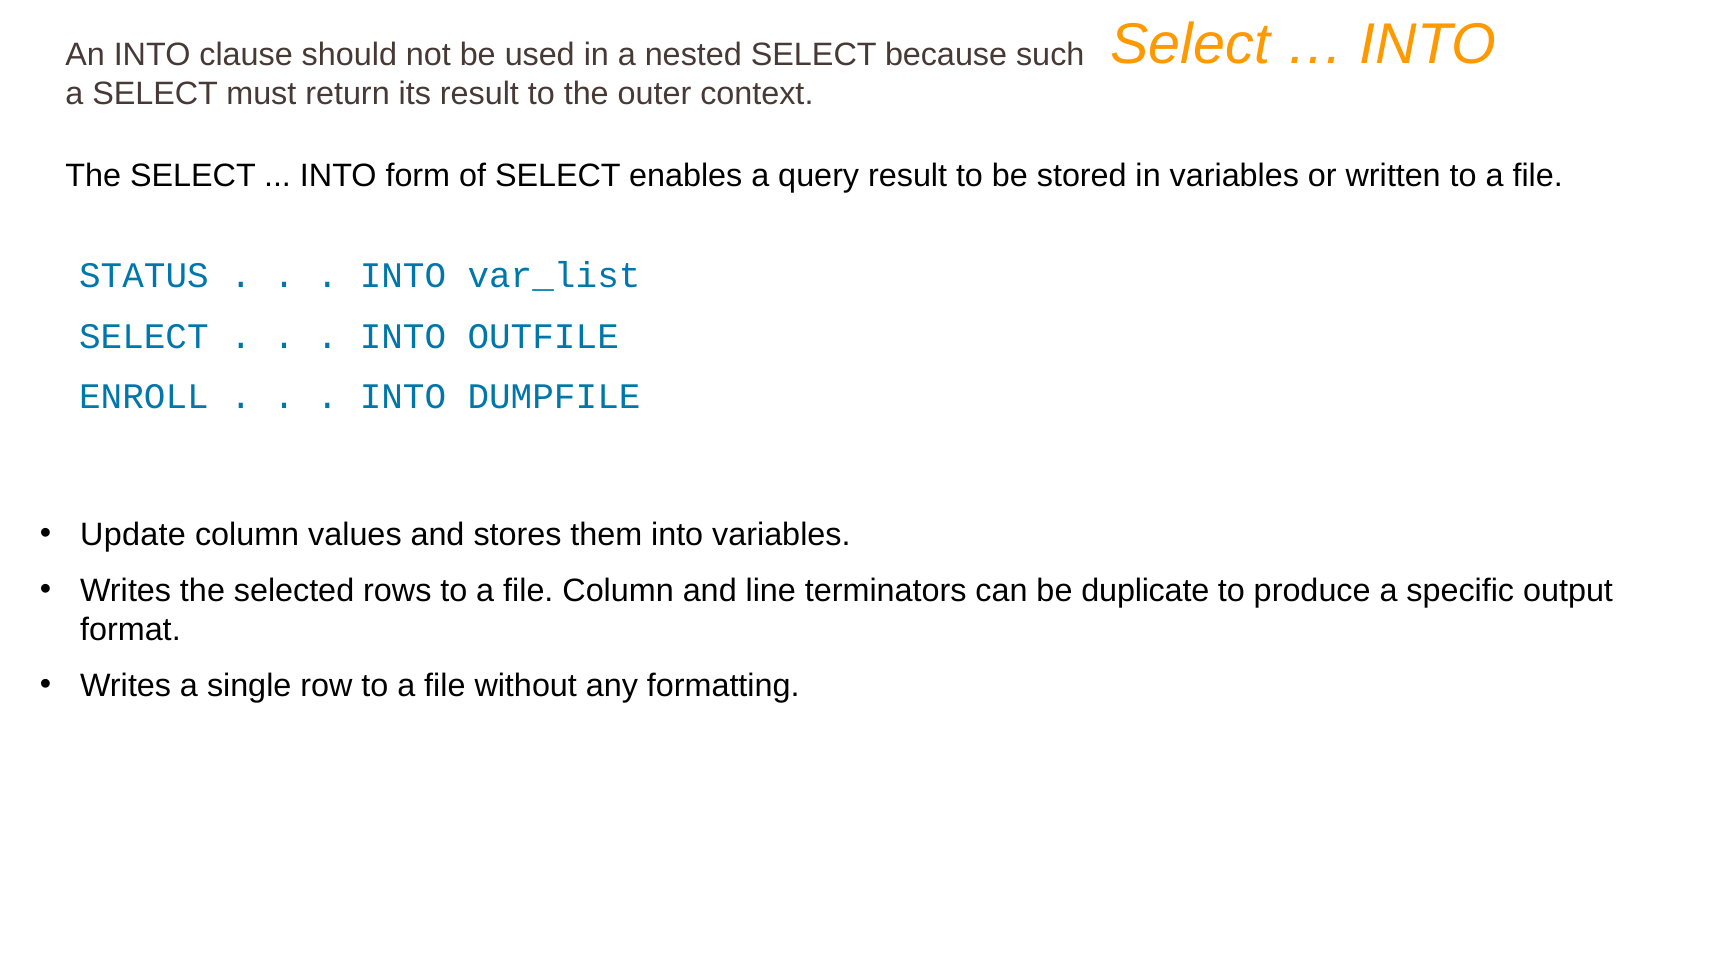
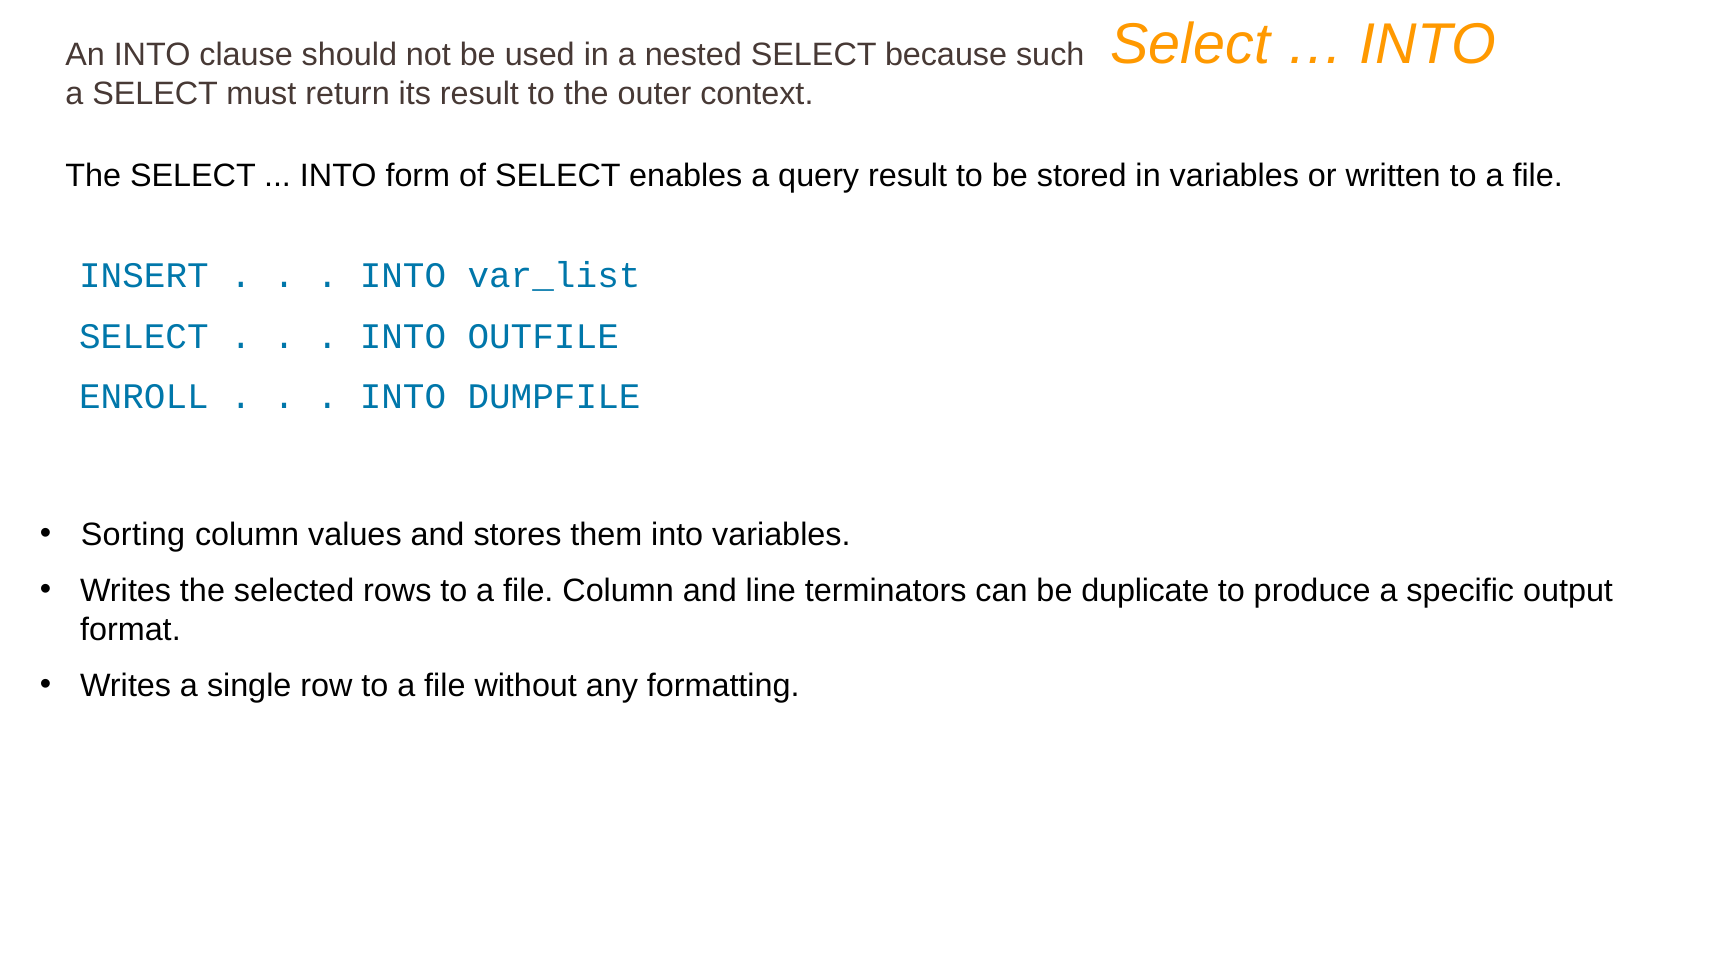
STATUS: STATUS -> INSERT
Update: Update -> Sorting
